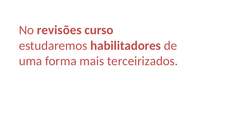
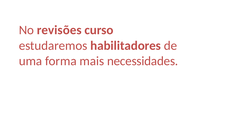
terceirizados: terceirizados -> necessidades
